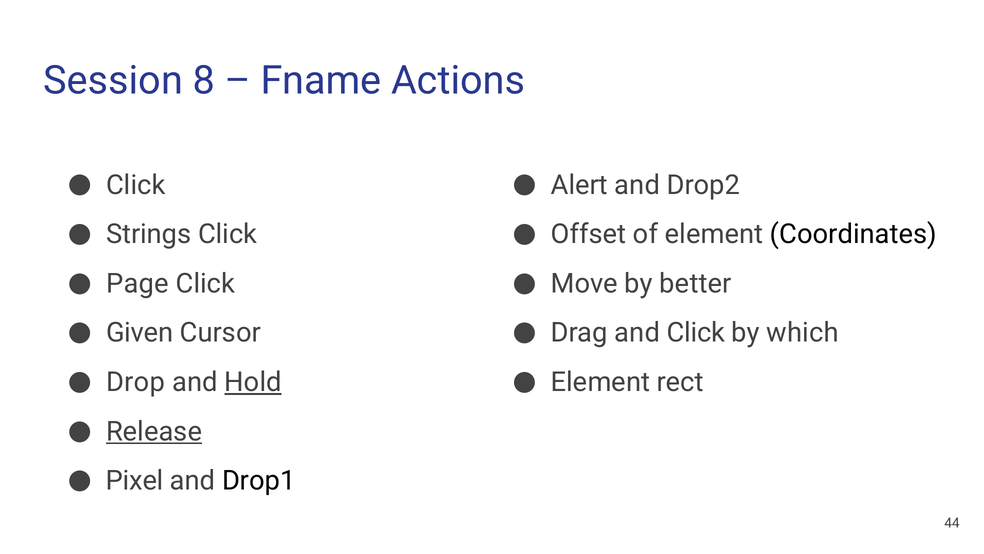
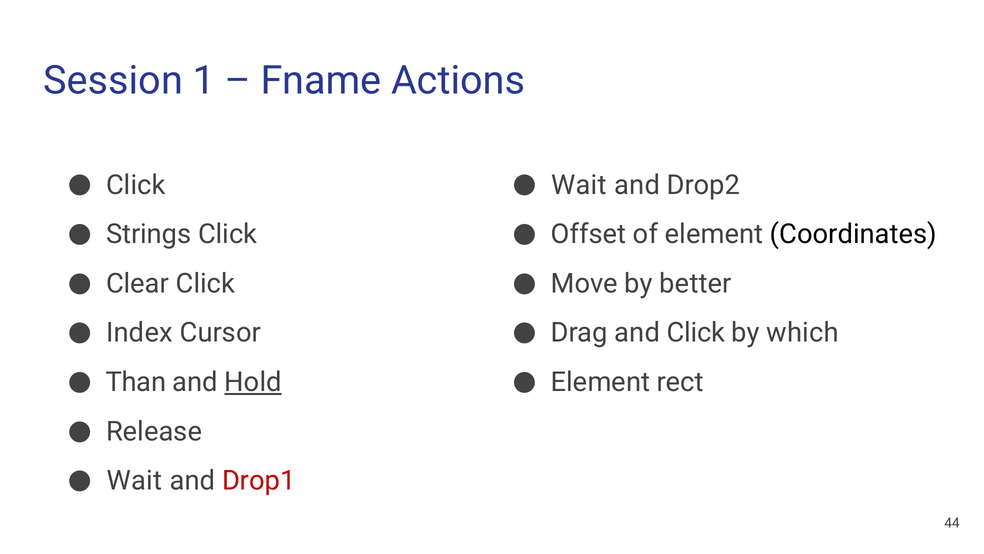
8: 8 -> 1
Alert at (579, 185): Alert -> Wait
Page: Page -> Clear
Given: Given -> Index
Drop: Drop -> Than
Release underline: present -> none
Pixel at (135, 480): Pixel -> Wait
Drop1 colour: black -> red
